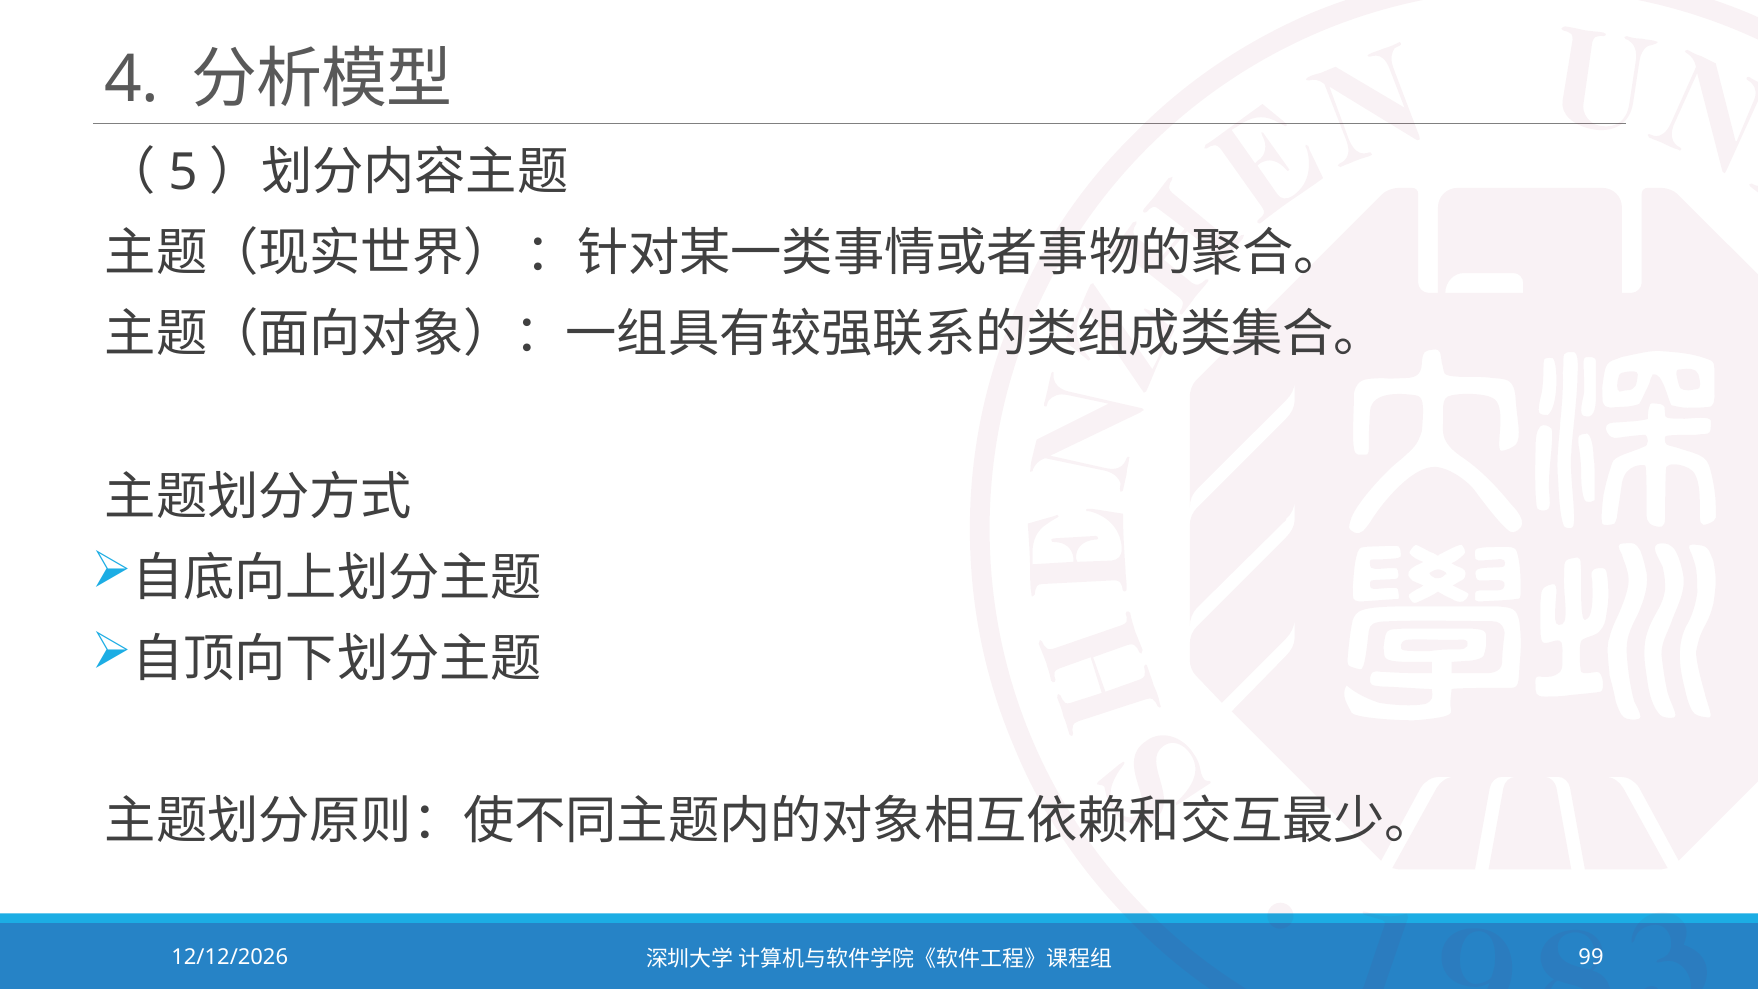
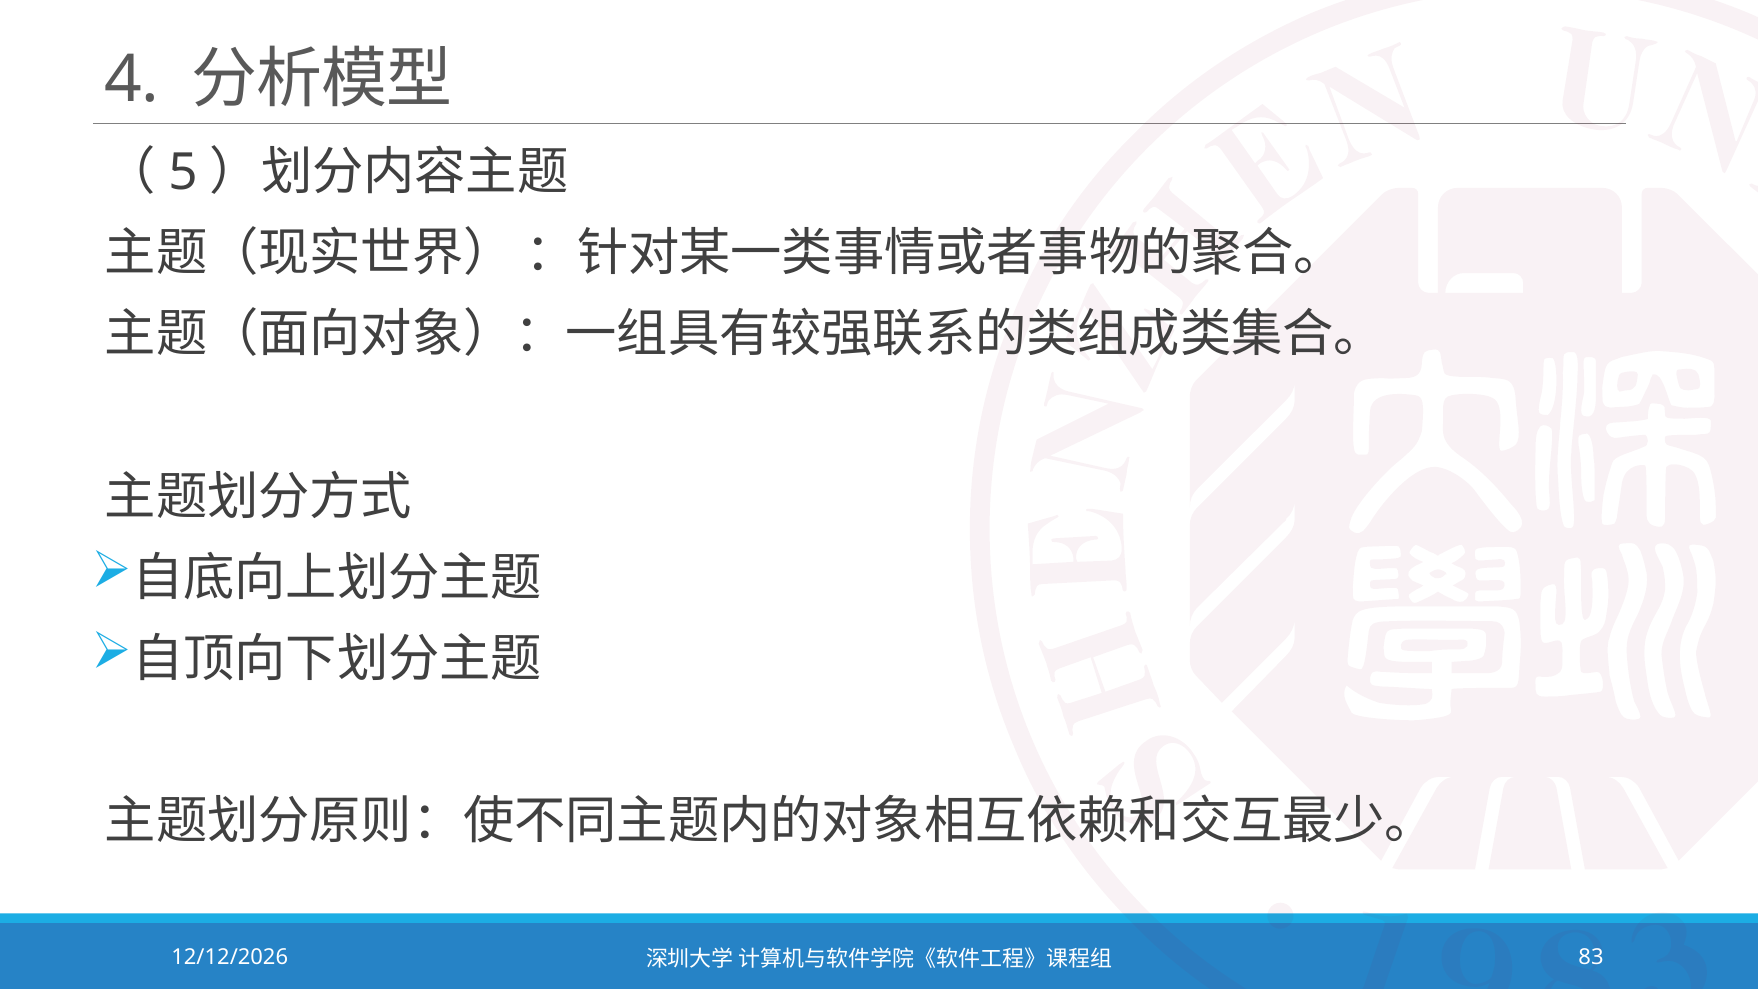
99: 99 -> 83
